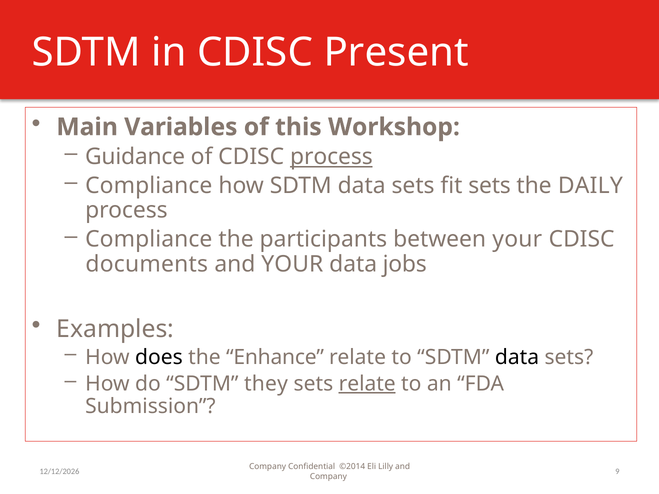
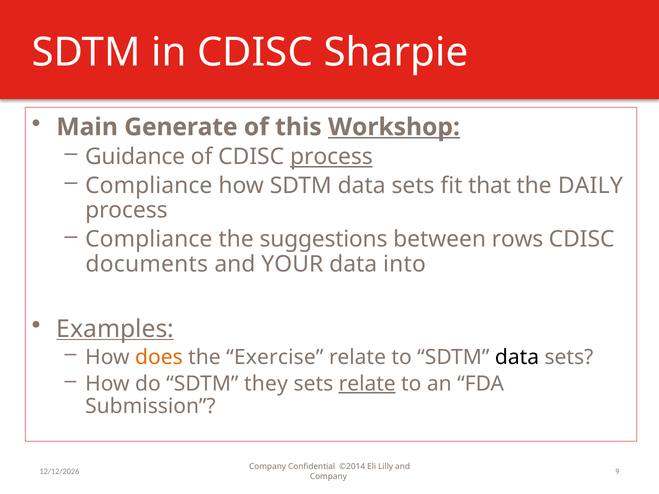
Present: Present -> Sharpie
Variables: Variables -> Generate
Workshop underline: none -> present
fit sets: sets -> that
participants: participants -> suggestions
between your: your -> rows
jobs: jobs -> into
Examples underline: none -> present
does colour: black -> orange
Enhance: Enhance -> Exercise
